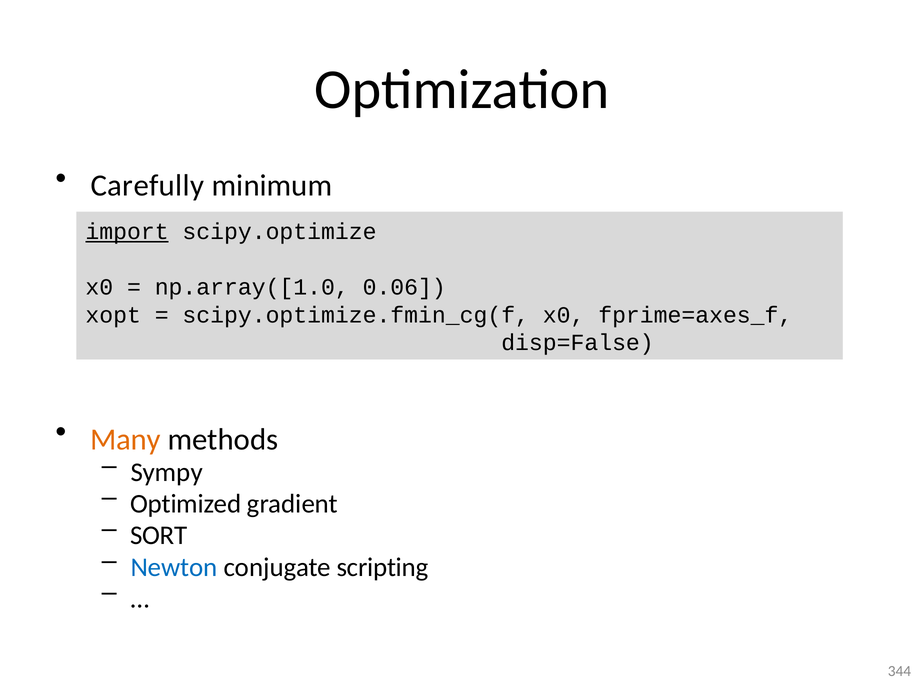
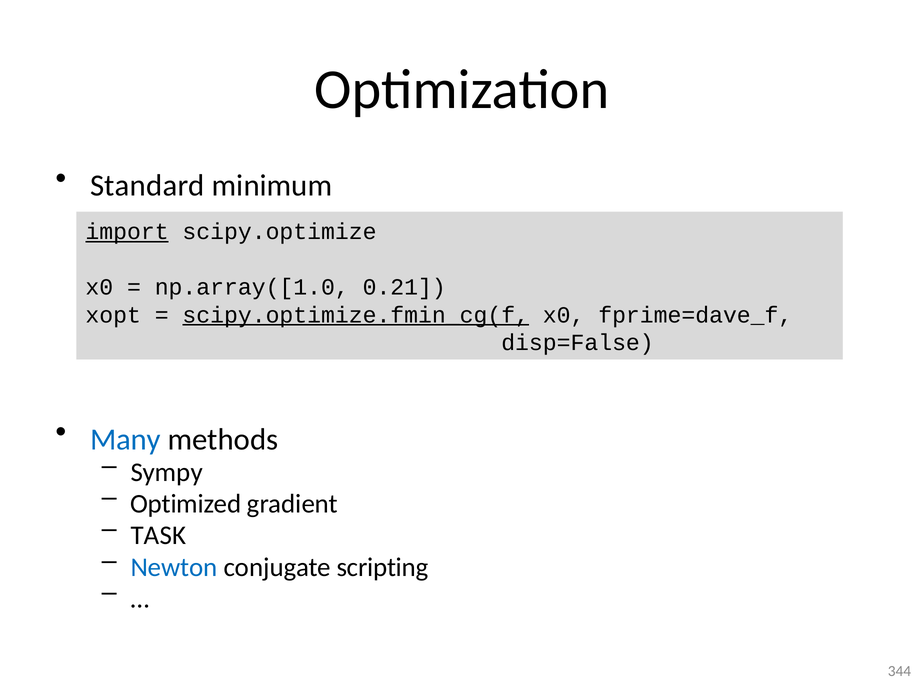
Carefully: Carefully -> Standard
0.06: 0.06 -> 0.21
scipy.optimize.fmin_cg(f underline: none -> present
fprime=axes_f: fprime=axes_f -> fprime=dave_f
Many colour: orange -> blue
SORT: SORT -> TASK
